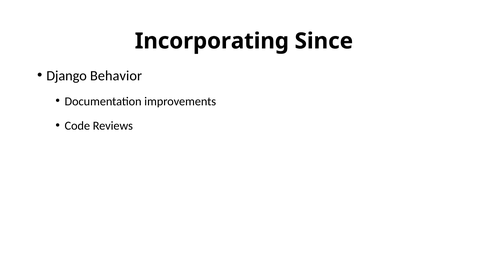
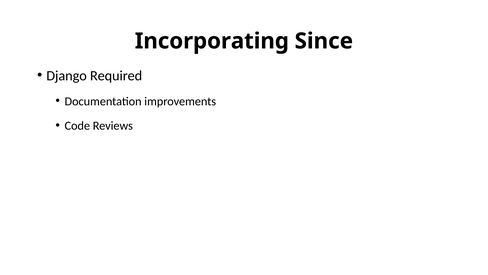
Behavior: Behavior -> Required
